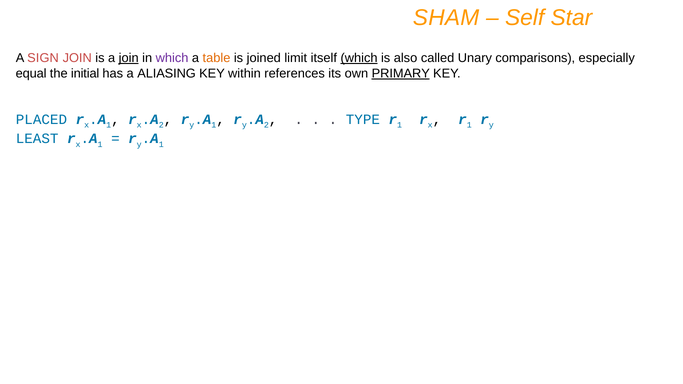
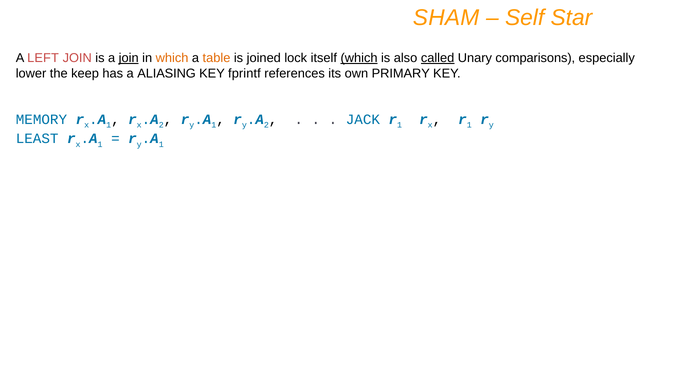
SIGN: SIGN -> LEFT
which at (172, 58) colour: purple -> orange
limit: limit -> lock
called underline: none -> present
equal: equal -> lower
initial: initial -> keep
within: within -> fprintf
PRIMARY underline: present -> none
PLACED: PLACED -> MEMORY
TYPE: TYPE -> JACK
